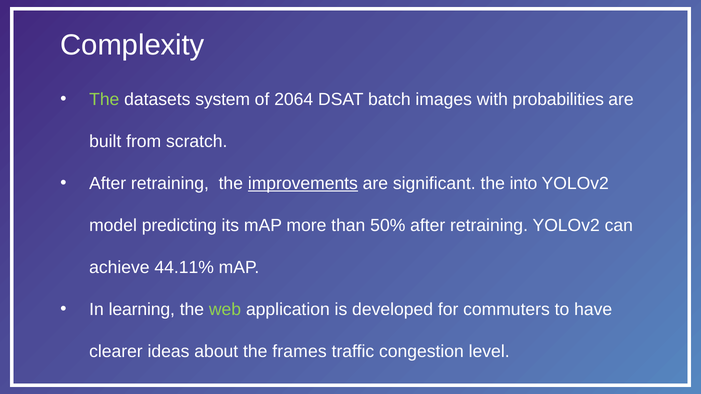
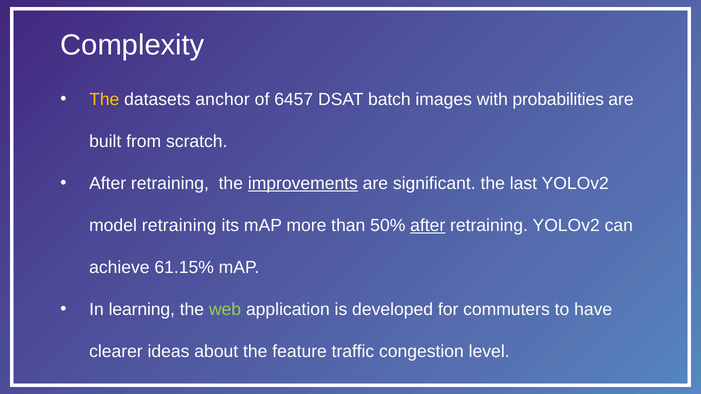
The at (104, 100) colour: light green -> yellow
system: system -> anchor
2064: 2064 -> 6457
into: into -> last
model predicting: predicting -> retraining
after at (428, 226) underline: none -> present
44.11%: 44.11% -> 61.15%
frames: frames -> feature
